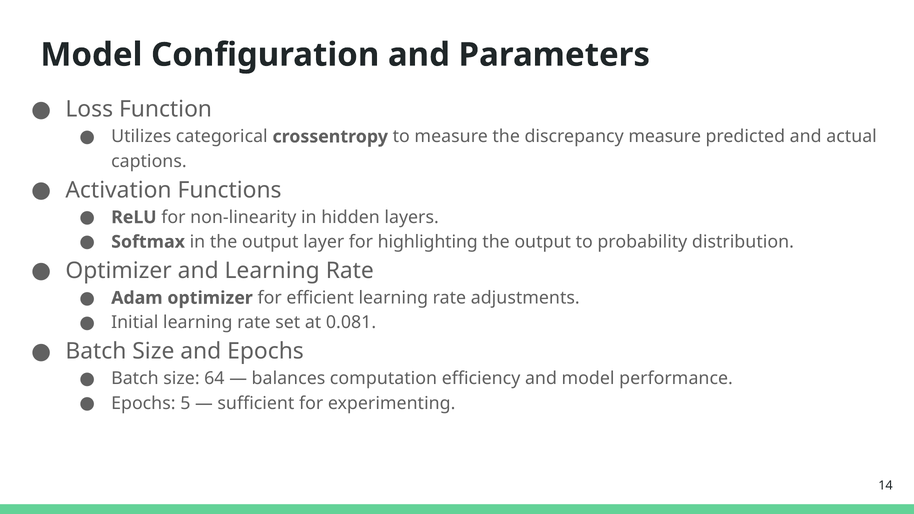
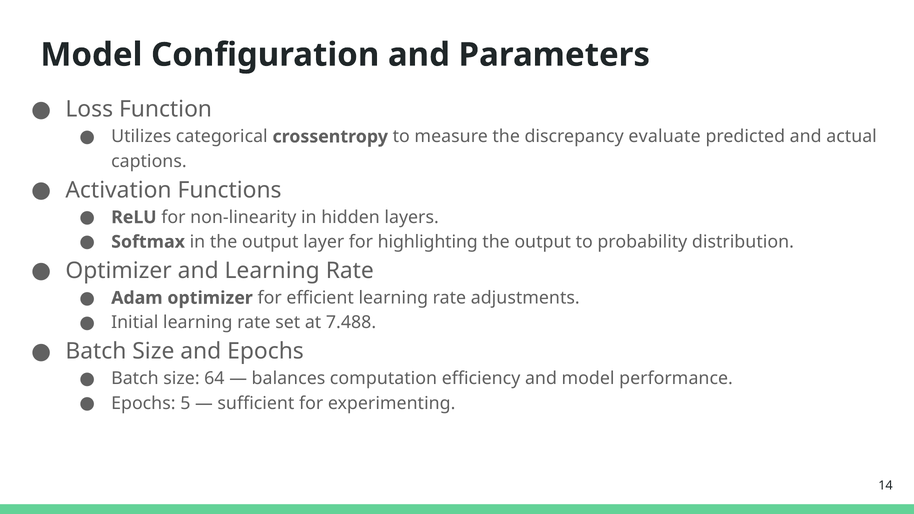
discrepancy measure: measure -> evaluate
0.081: 0.081 -> 7.488
